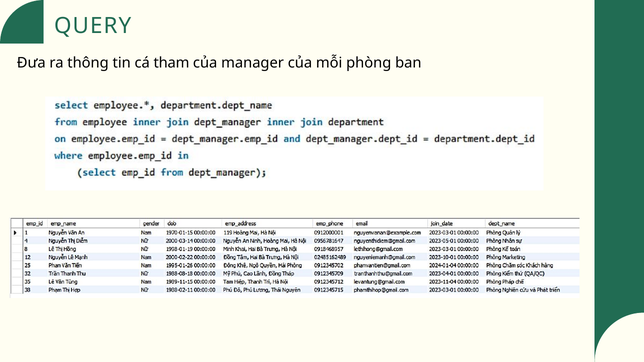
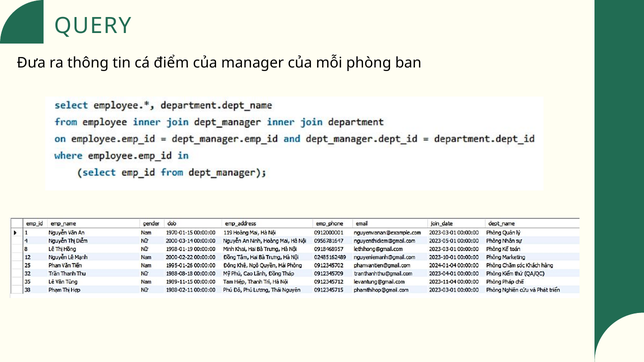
tham: tham -> điểm
